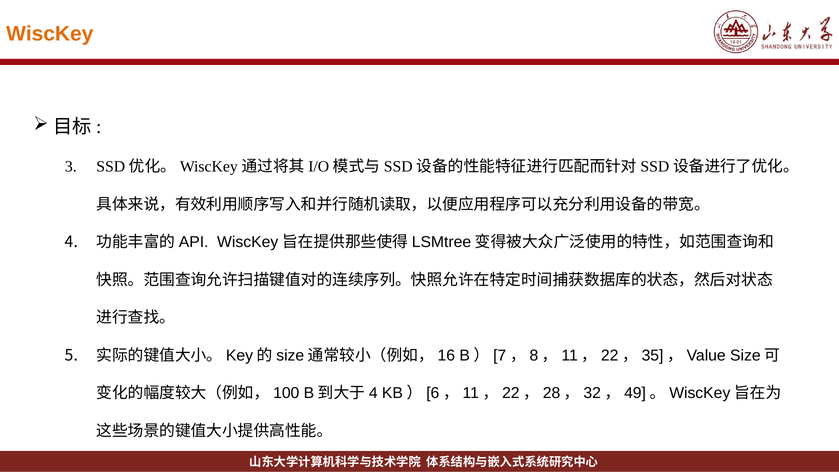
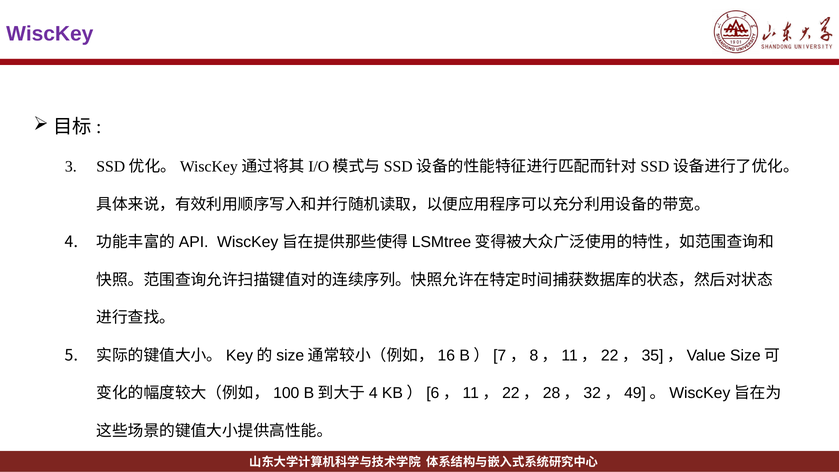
WiscKey colour: orange -> purple
